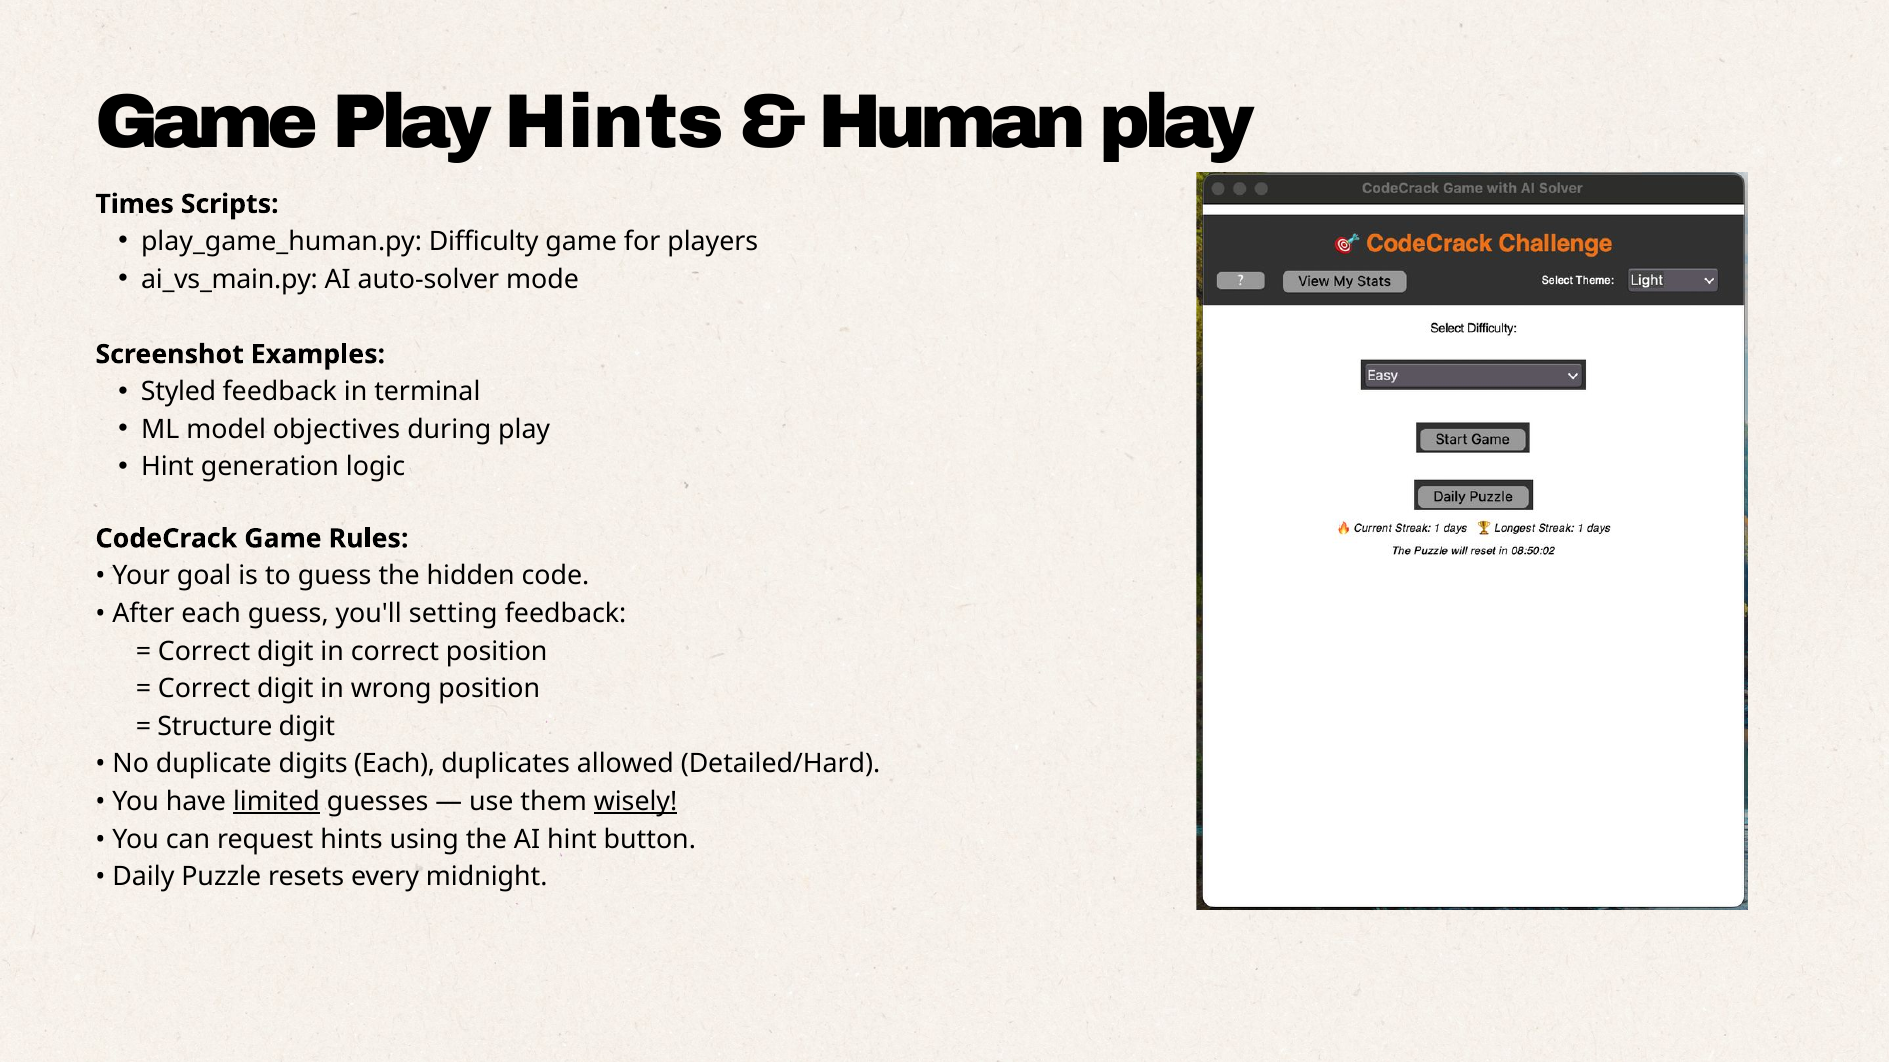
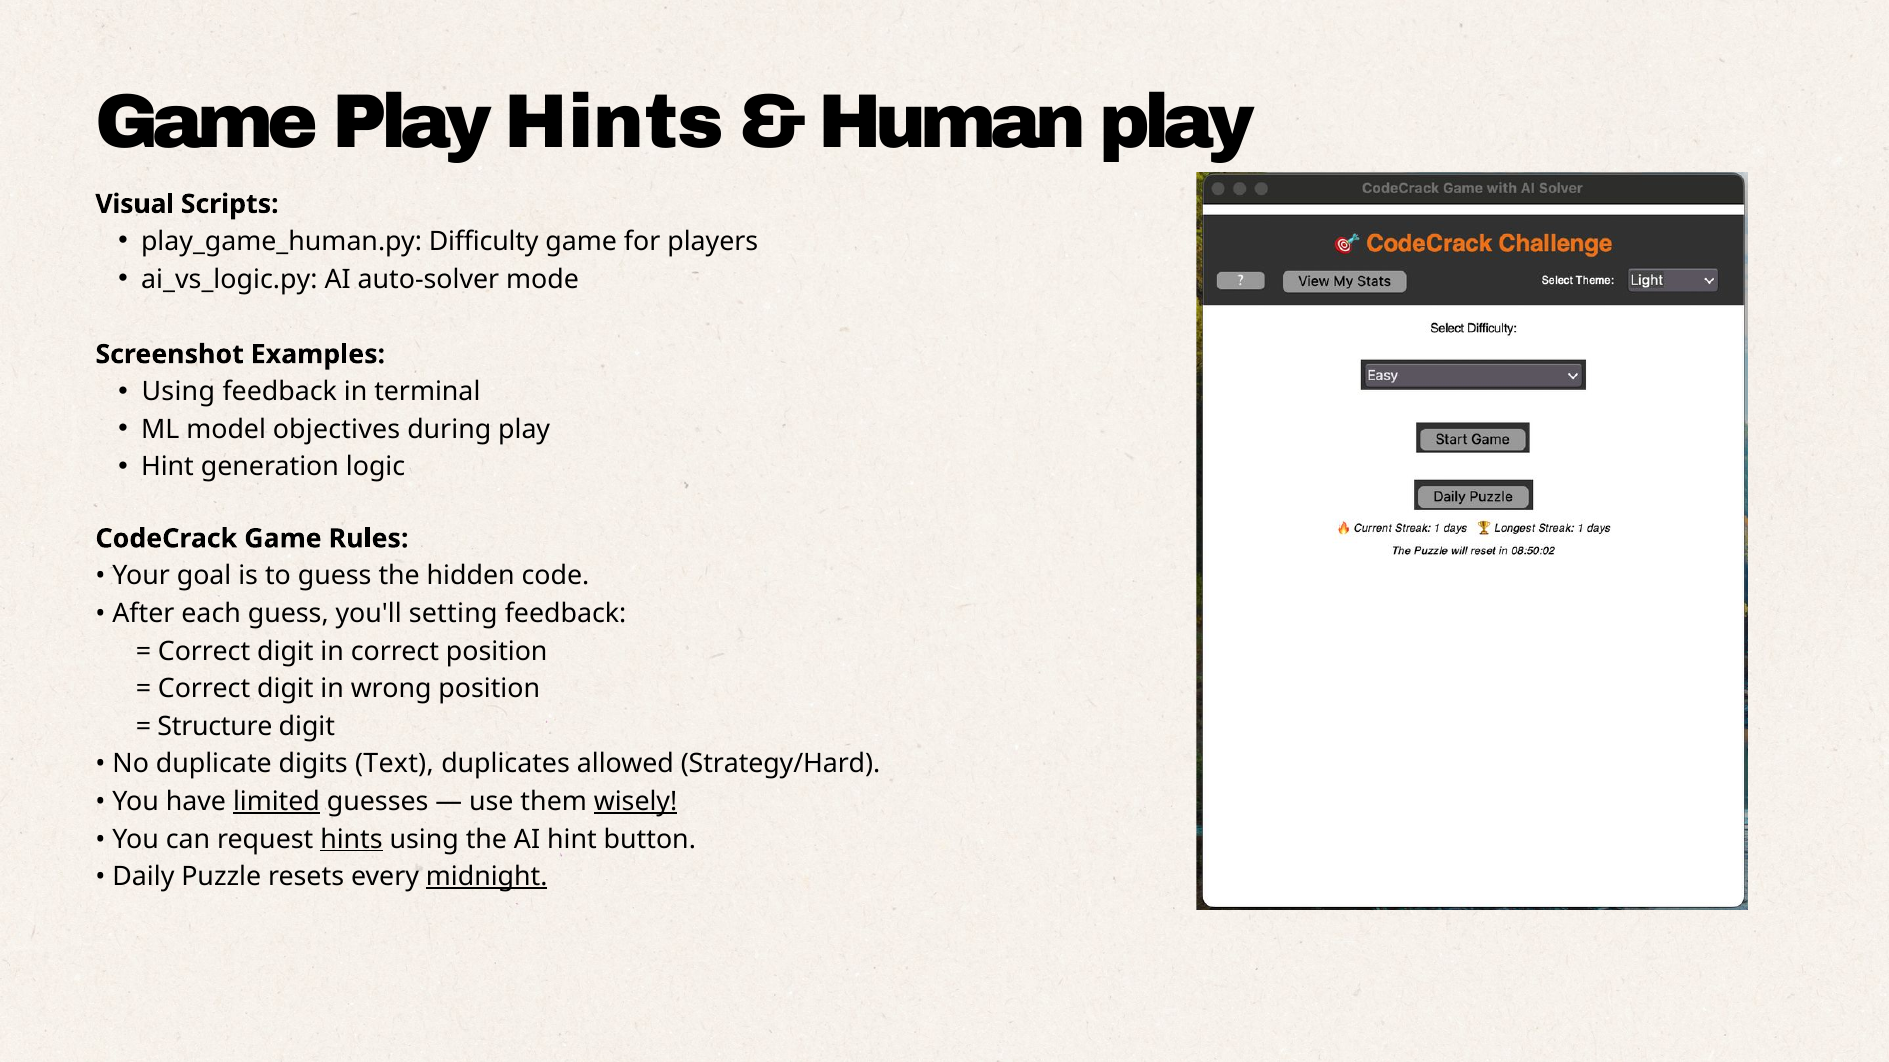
Times: Times -> Visual
ai_vs_main.py: ai_vs_main.py -> ai_vs_logic.py
Styled at (179, 392): Styled -> Using
digits Each: Each -> Text
Detailed/Hard: Detailed/Hard -> Strategy/Hard
hints at (351, 840) underline: none -> present
midnight underline: none -> present
